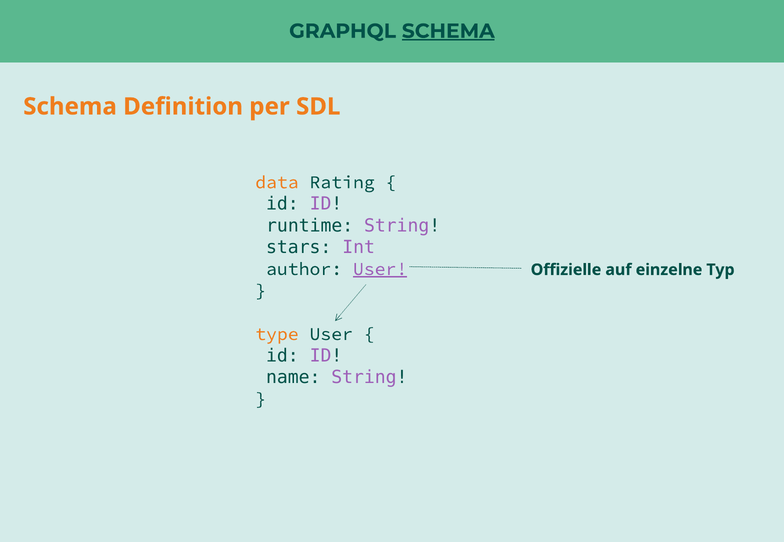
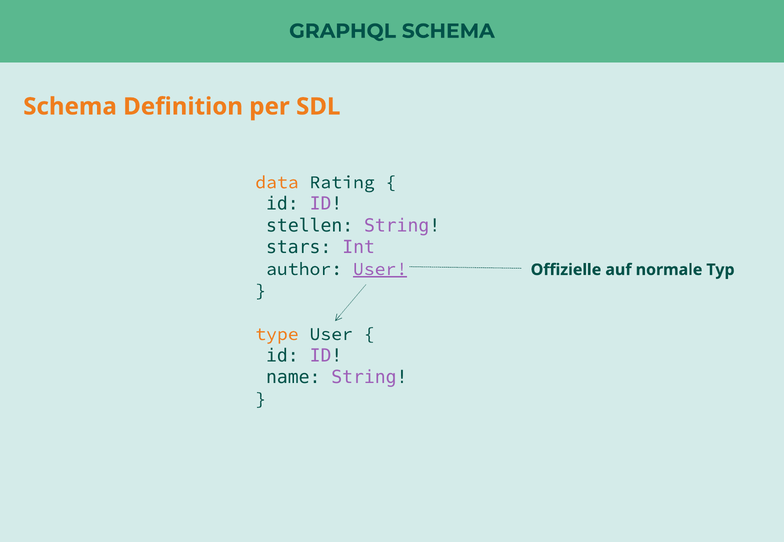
SCHEMA at (448, 31) underline: present -> none
runtime: runtime -> stellen
einzelne: einzelne -> normale
